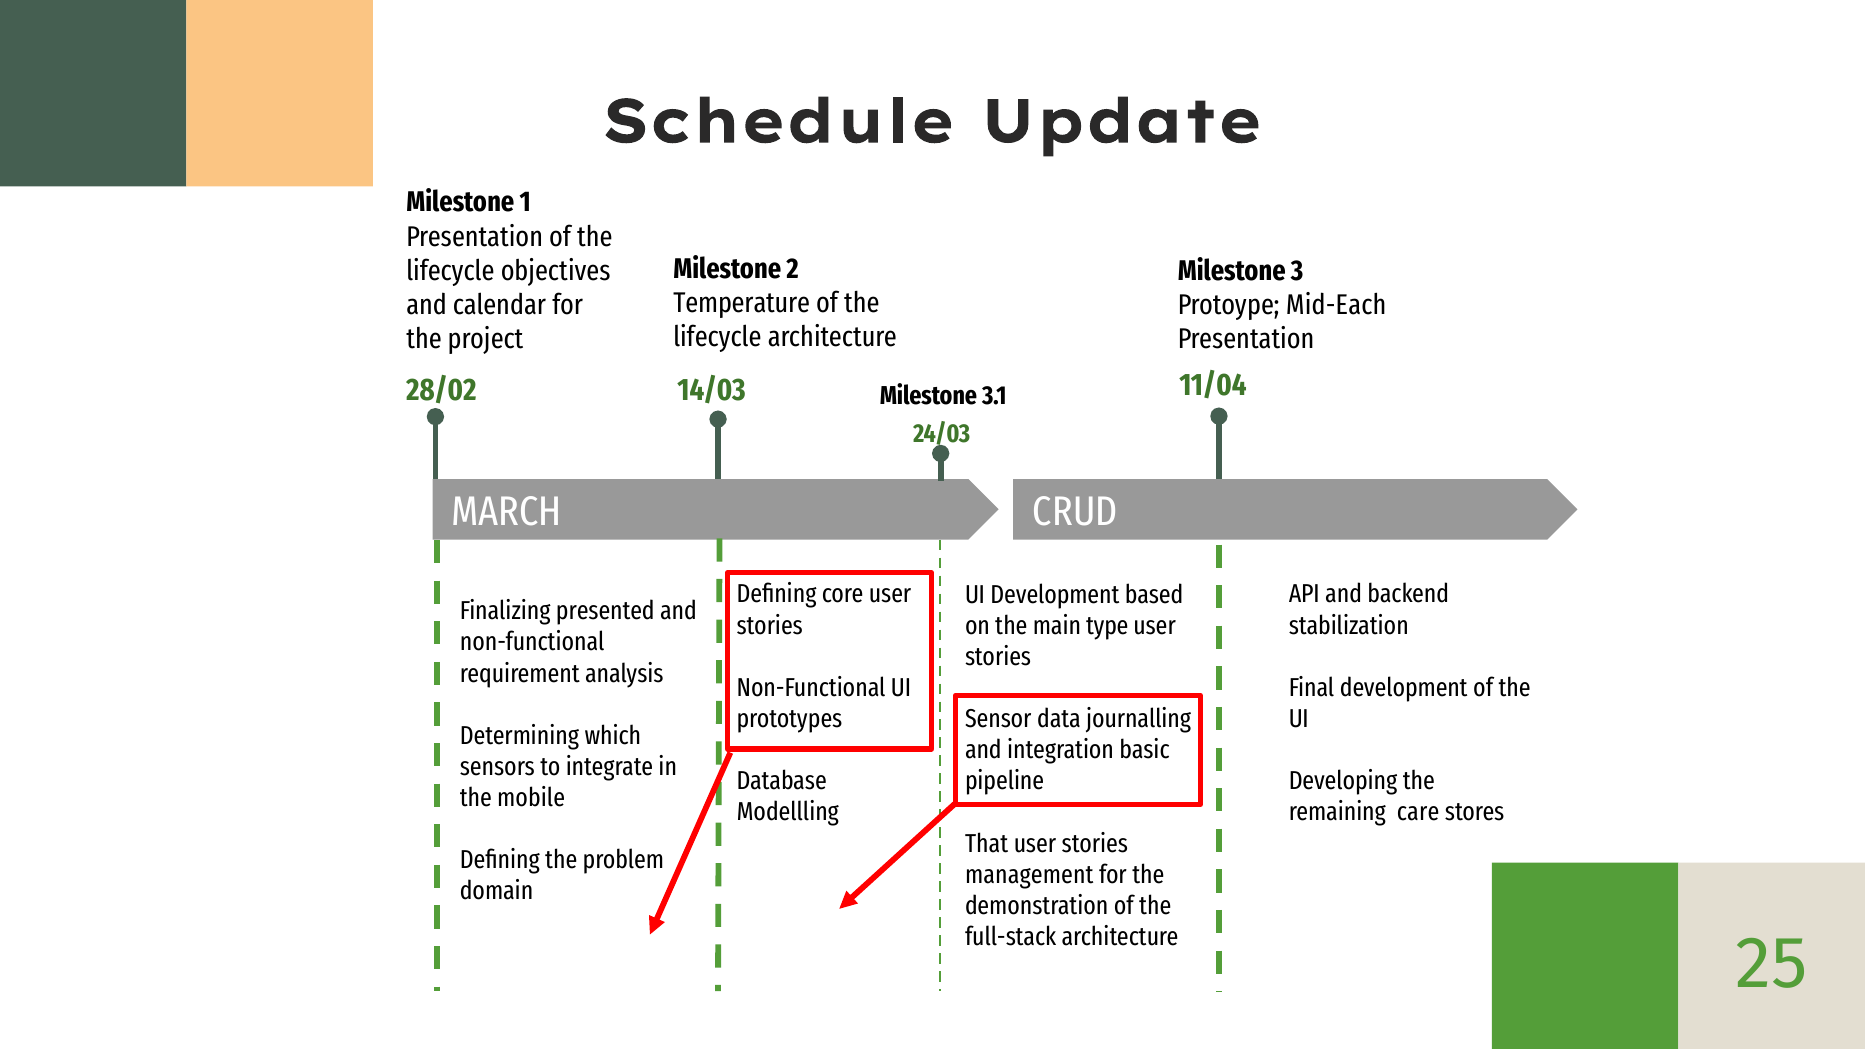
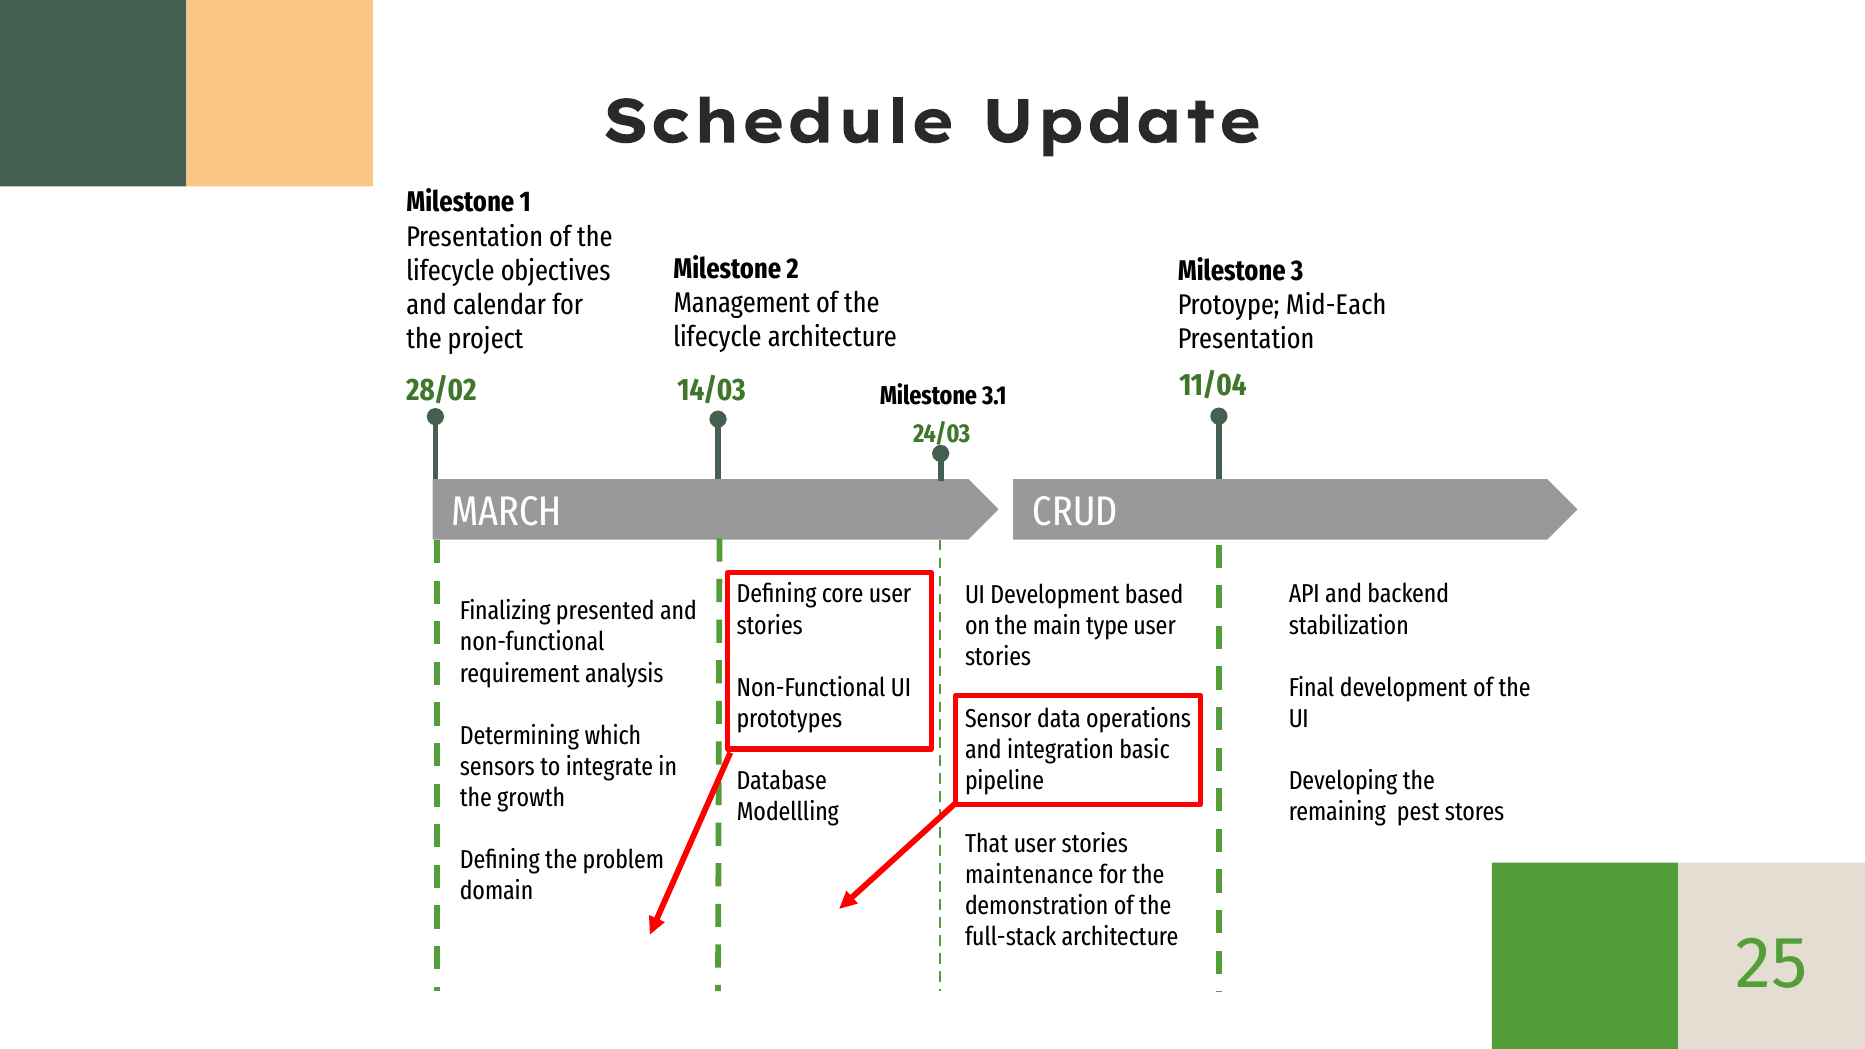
Temperature: Temperature -> Management
journalling: journalling -> operations
mobile: mobile -> growth
care: care -> pest
management: management -> maintenance
